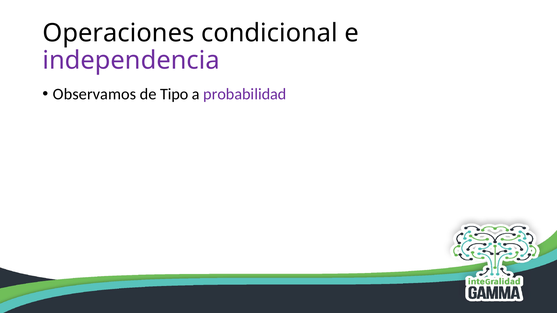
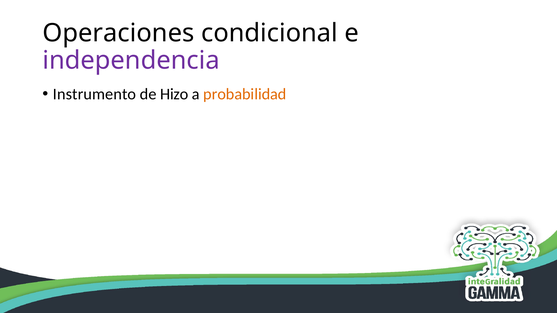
Observamos: Observamos -> Instrumento
Tipo: Tipo -> Hizo
probabilidad colour: purple -> orange
